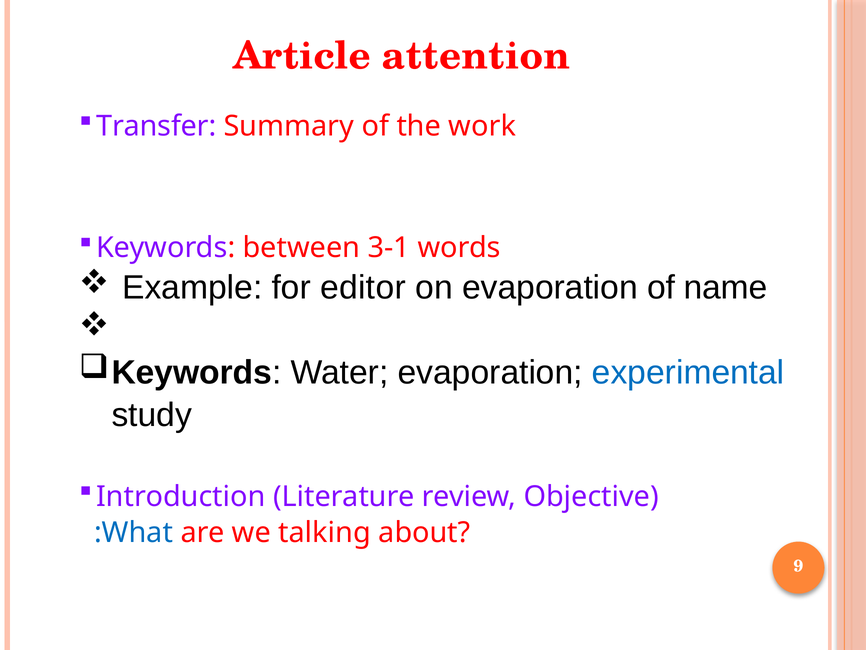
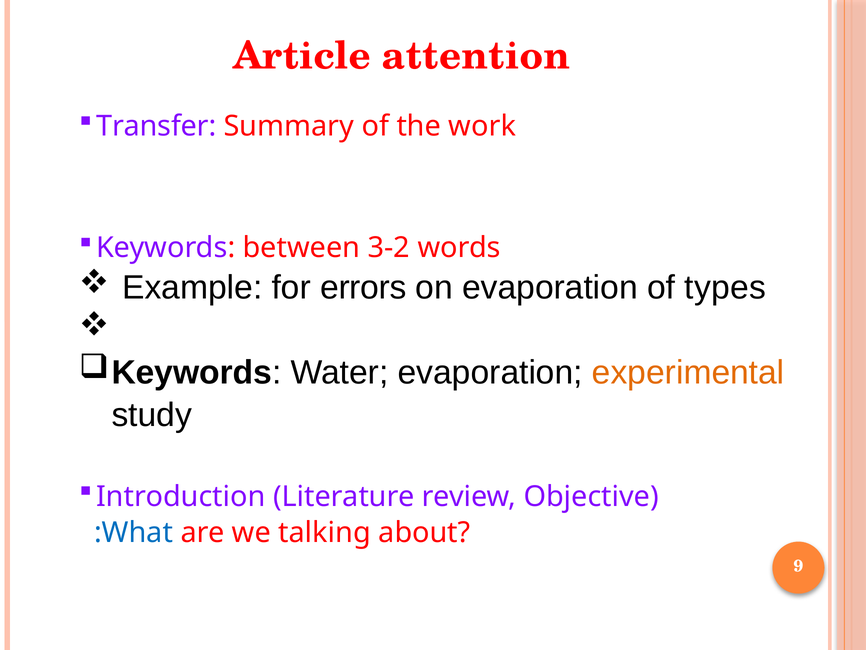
3-1: 3-1 -> 3-2
editor: editor -> errors
name: name -> types
experimental colour: blue -> orange
